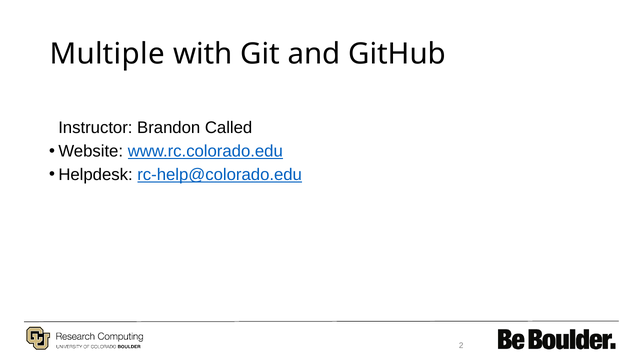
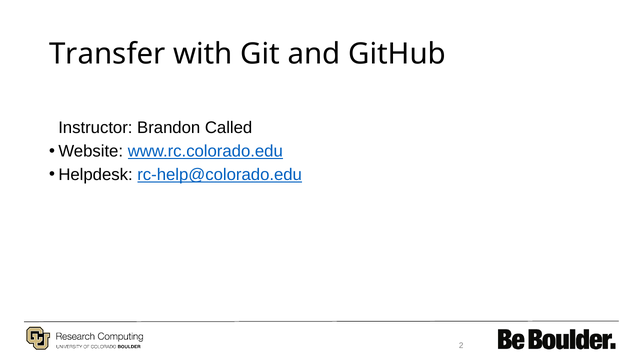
Multiple: Multiple -> Transfer
